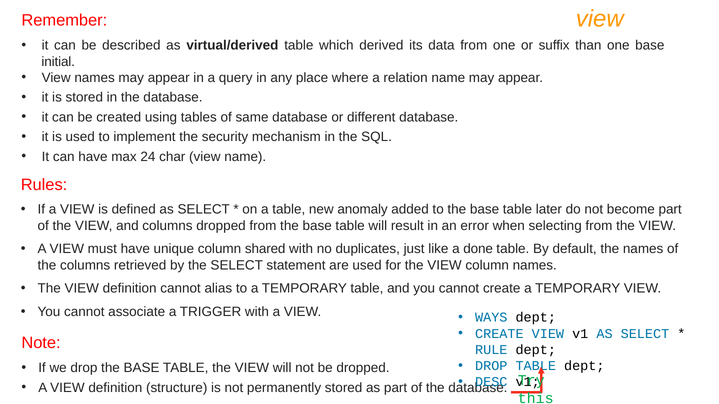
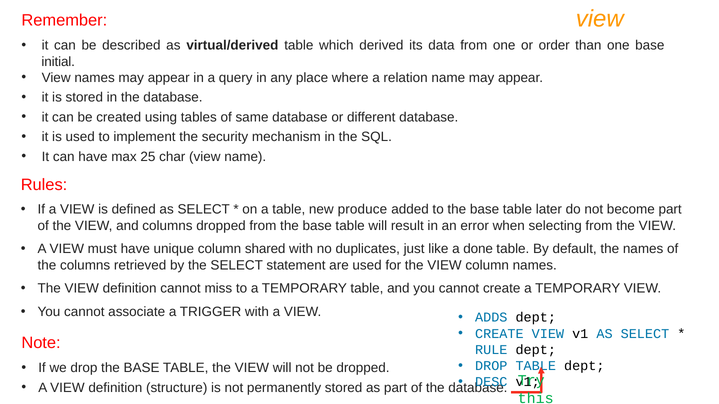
suffix: suffix -> order
24: 24 -> 25
anomaly: anomaly -> produce
alias: alias -> miss
WAYS: WAYS -> ADDS
